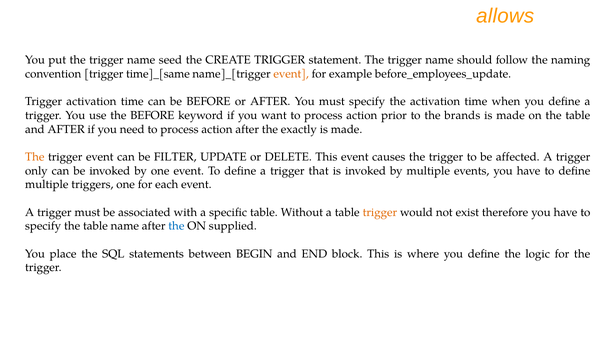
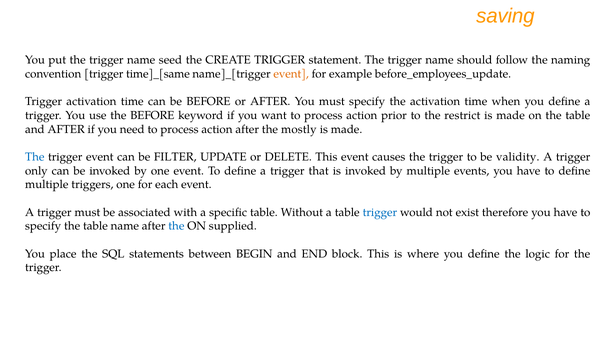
allows: allows -> saving
brands: brands -> restrict
exactly: exactly -> mostly
The at (35, 157) colour: orange -> blue
affected: affected -> validity
trigger at (380, 213) colour: orange -> blue
